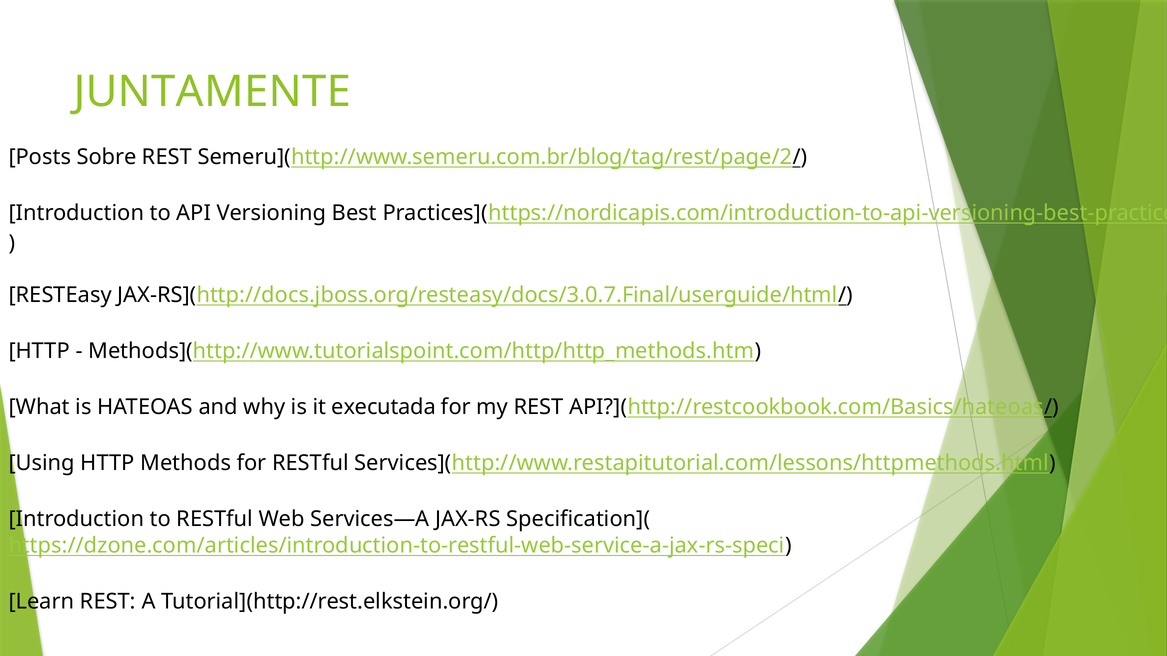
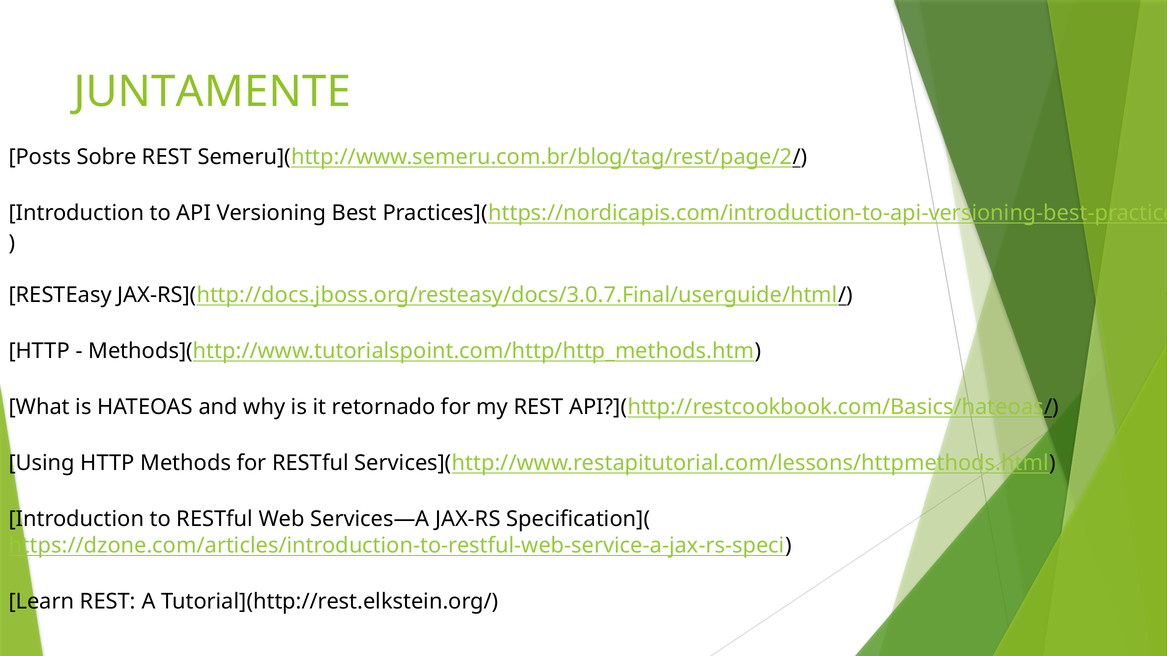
executada: executada -> retornado
